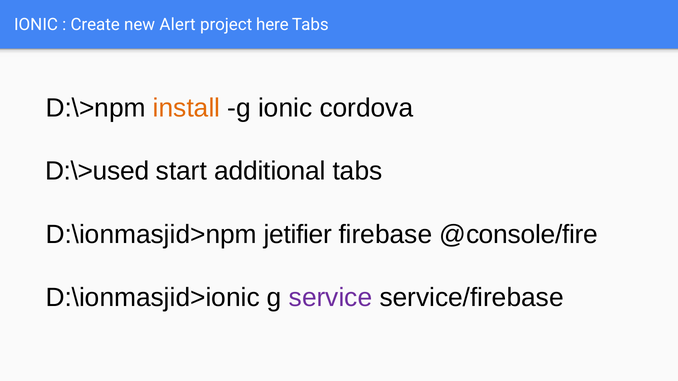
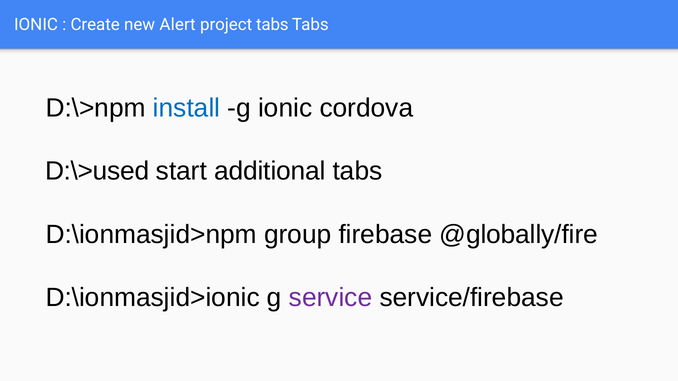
project here: here -> tabs
install colour: orange -> blue
jetifier: jetifier -> group
@console/fire: @console/fire -> @globally/fire
